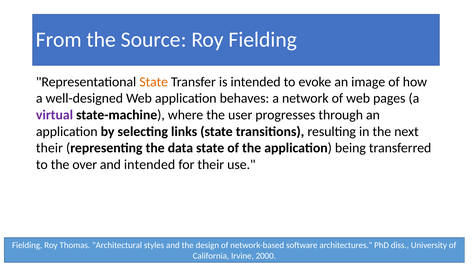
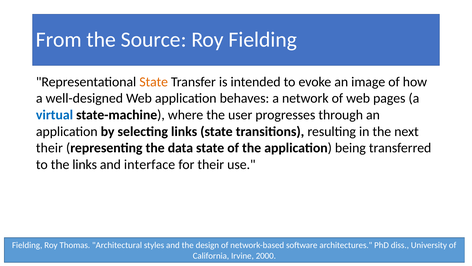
virtual colour: purple -> blue
the over: over -> links
and intended: intended -> interface
